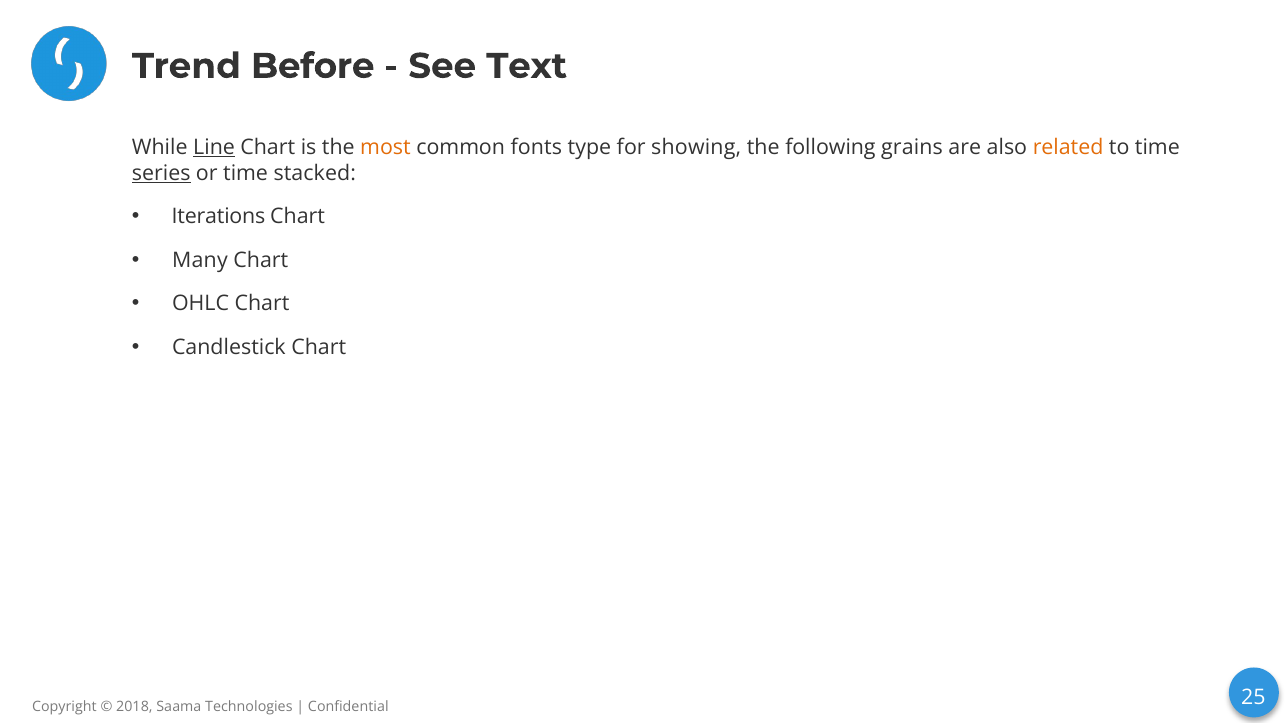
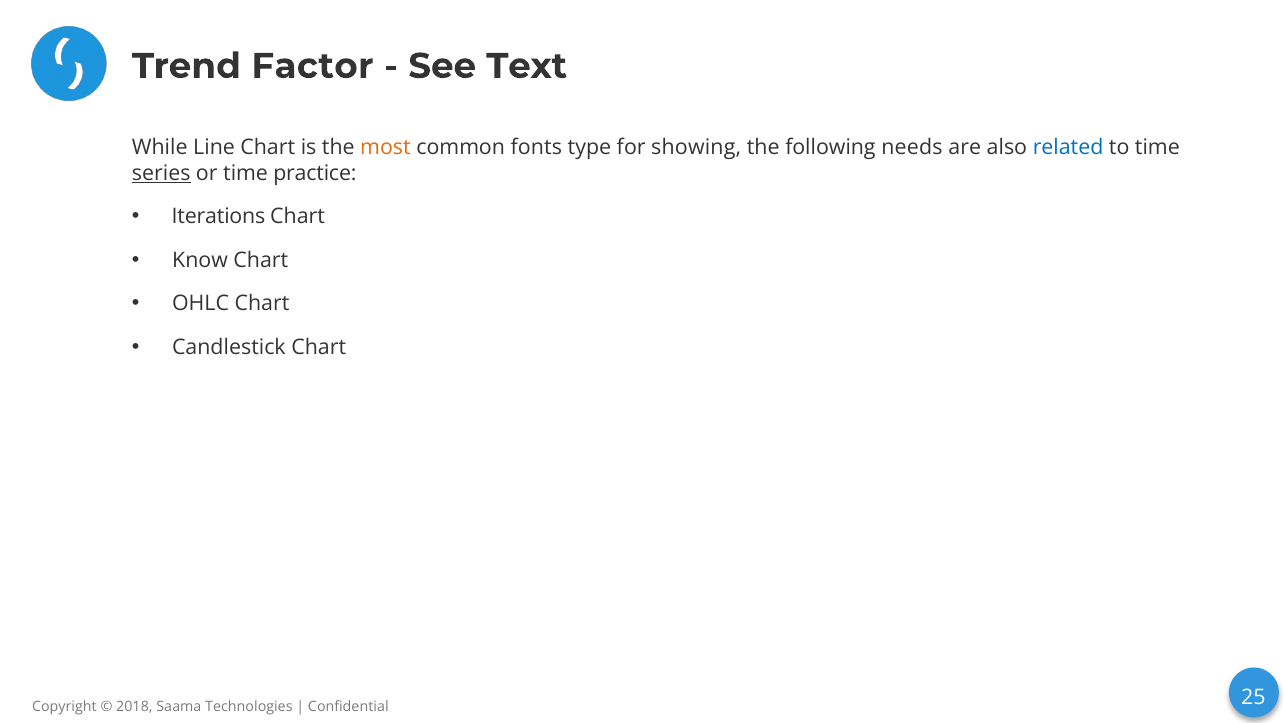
Before: Before -> Factor
Line underline: present -> none
grains: grains -> needs
related colour: orange -> blue
stacked: stacked -> practice
Many: Many -> Know
